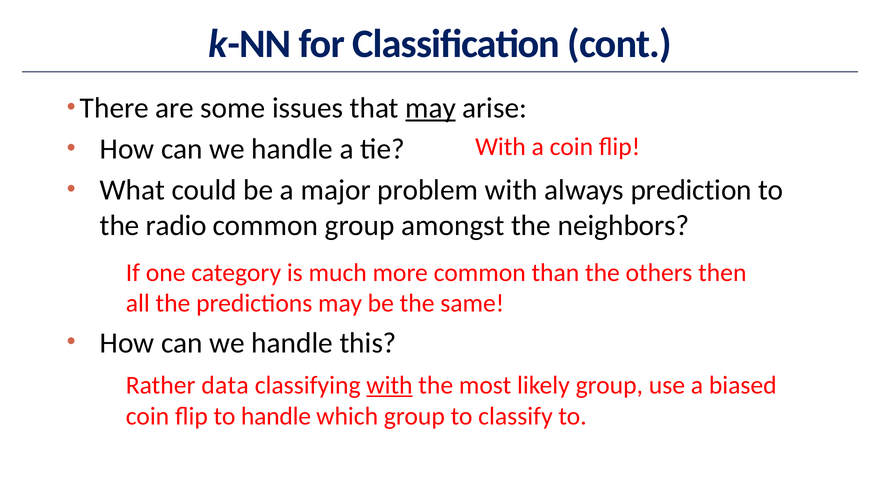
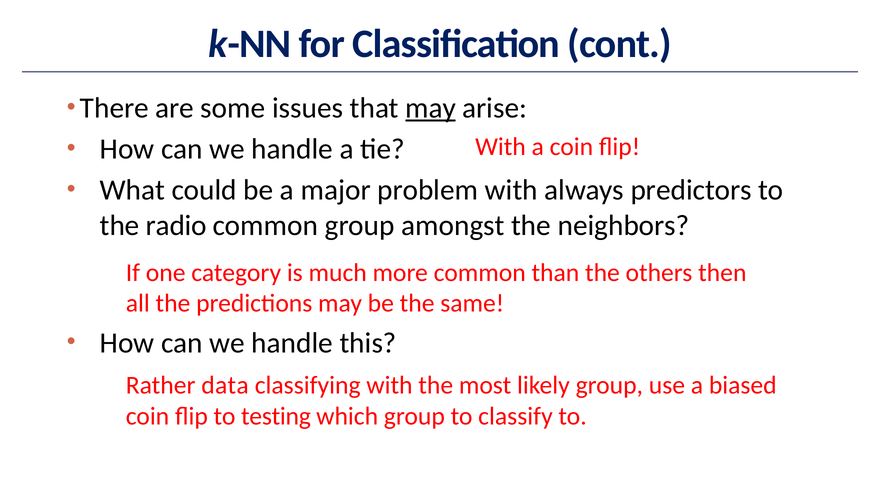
prediction: prediction -> predictors
with at (389, 385) underline: present -> none
to handle: handle -> testing
